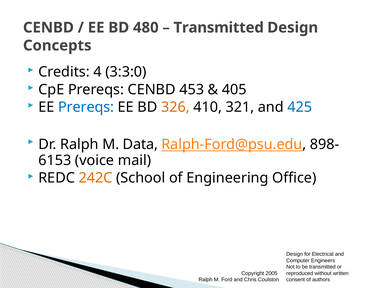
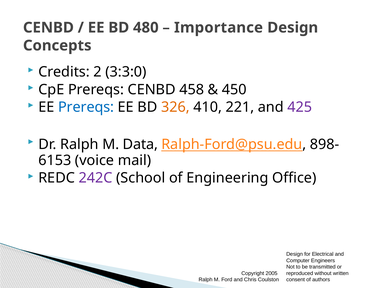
Transmitted at (219, 28): Transmitted -> Importance
4: 4 -> 2
453: 453 -> 458
405: 405 -> 450
321: 321 -> 221
425 colour: blue -> purple
242C colour: orange -> purple
